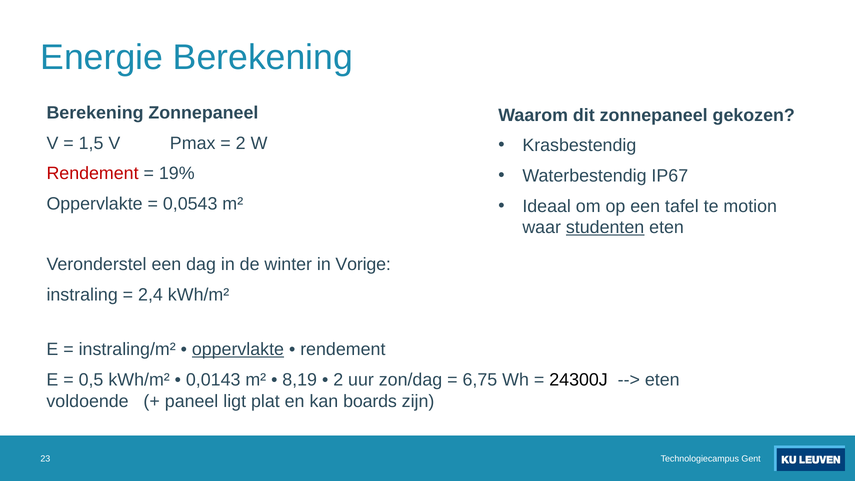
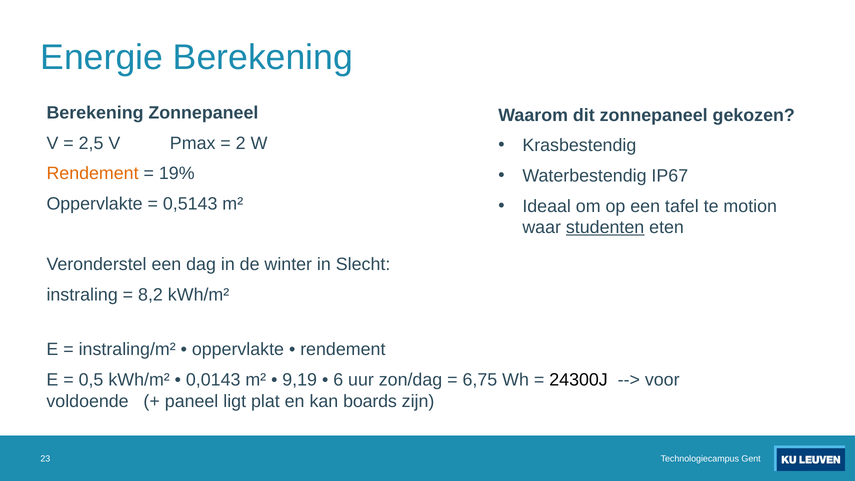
1,5: 1,5 -> 2,5
Rendement at (93, 173) colour: red -> orange
0,0543: 0,0543 -> 0,5143
Vorige: Vorige -> Slecht
2,4: 2,4 -> 8,2
oppervlakte at (238, 349) underline: present -> none
8,19: 8,19 -> 9,19
2 at (338, 380): 2 -> 6
eten at (662, 380): eten -> voor
